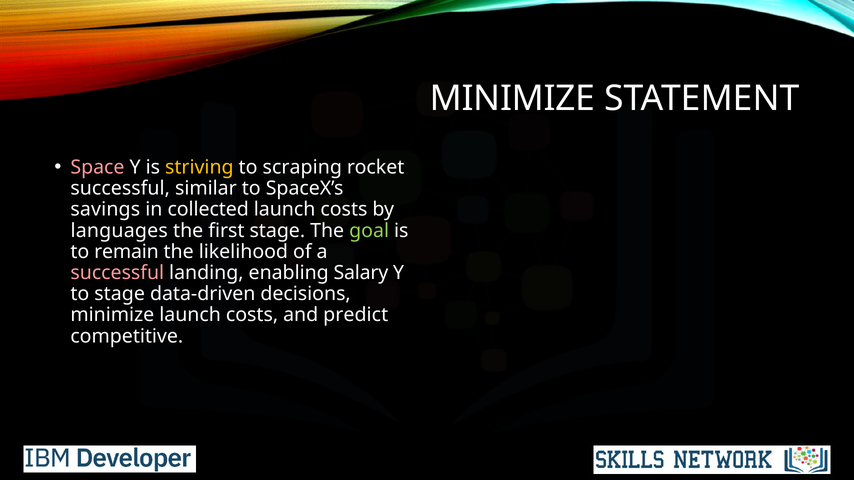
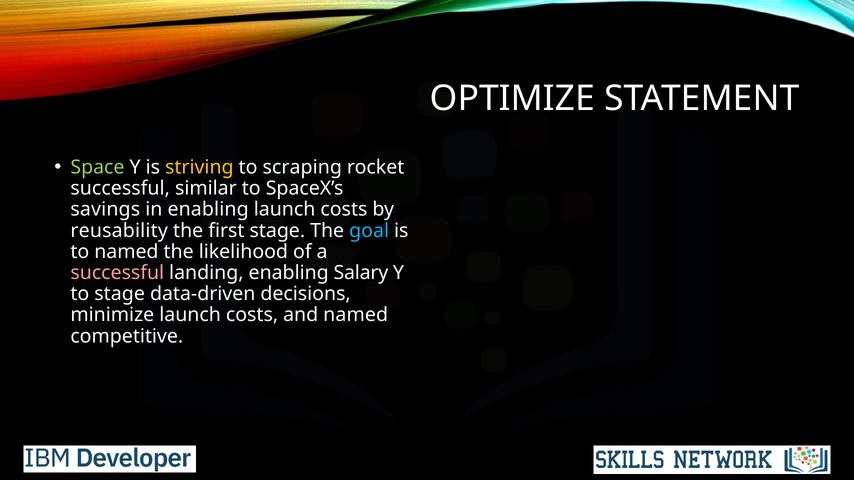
MINIMIZE at (513, 99): MINIMIZE -> OPTIMIZE
Space colour: pink -> light green
in collected: collected -> enabling
languages: languages -> reusability
goal colour: light green -> light blue
to remain: remain -> named
and predict: predict -> named
